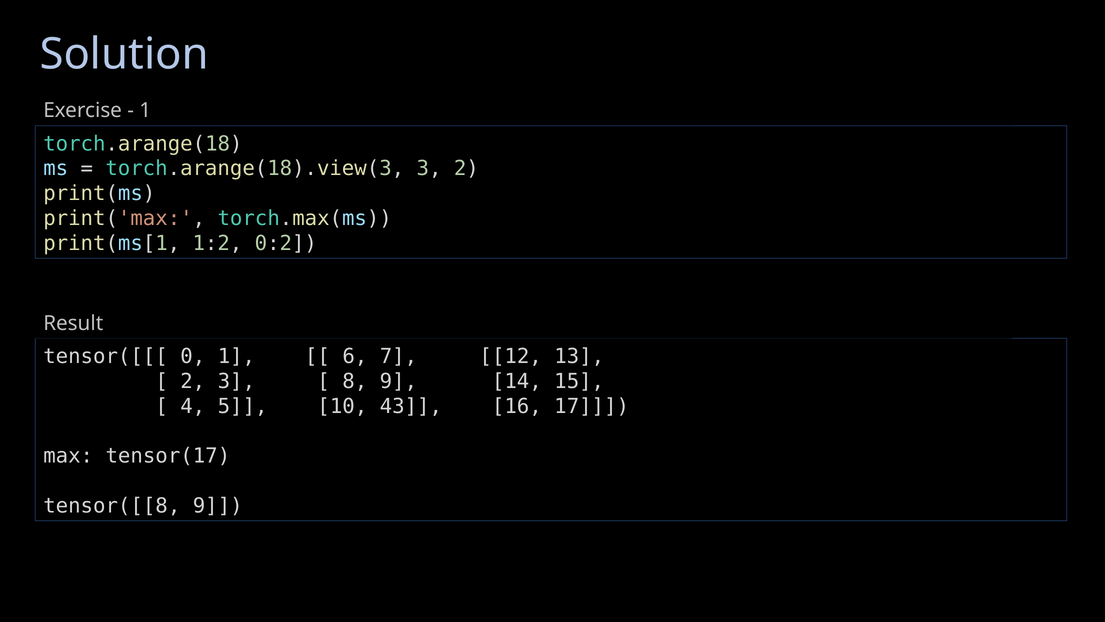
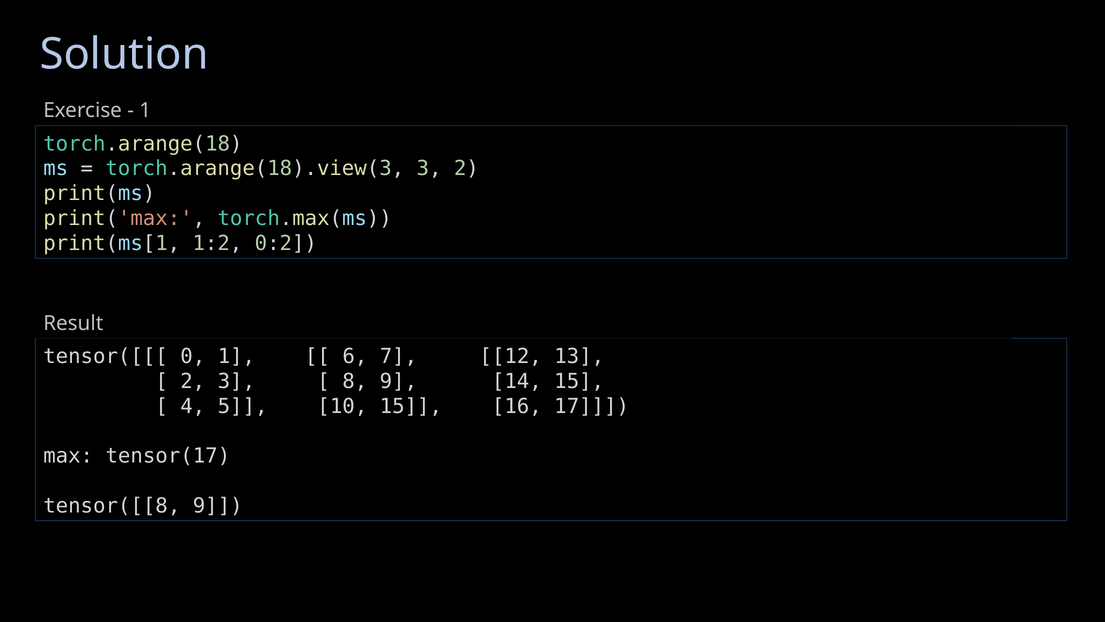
10 43: 43 -> 15
